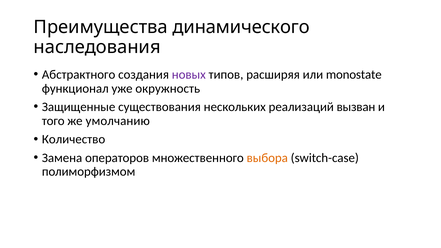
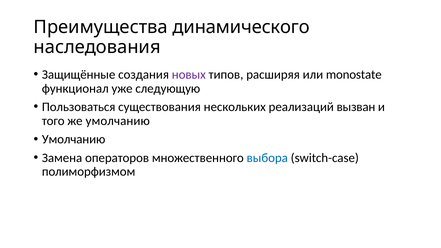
Абстрактного: Абстрактного -> Защищённые
окружность: окружность -> следующую
Защищенные: Защищенные -> Пользоваться
Количество at (74, 139): Количество -> Умолчанию
выбора colour: orange -> blue
